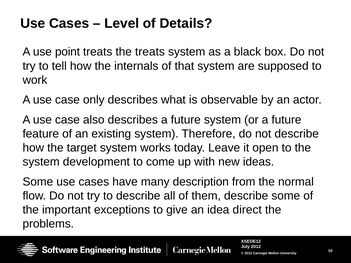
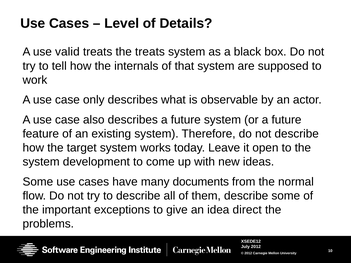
point: point -> valid
description: description -> documents
